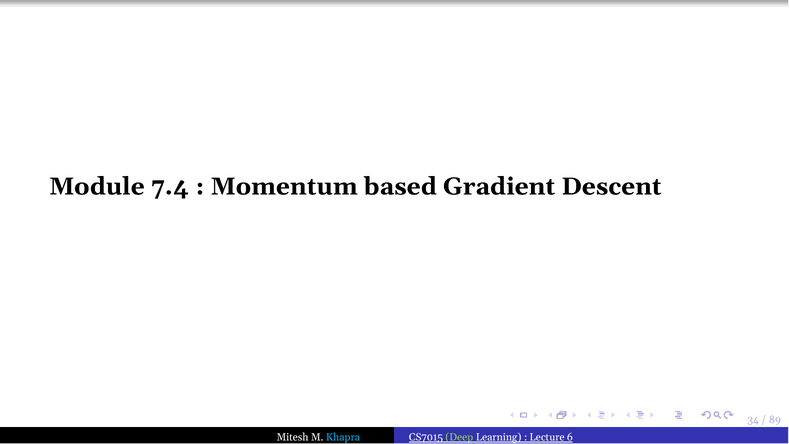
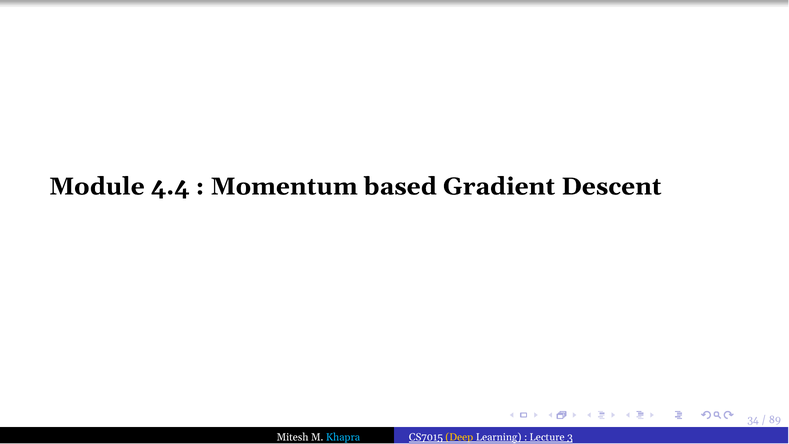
7.4: 7.4 -> 4.4
Deep colour: light green -> yellow
6: 6 -> 3
